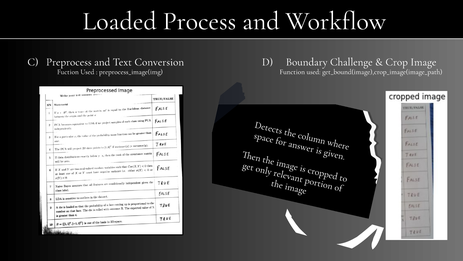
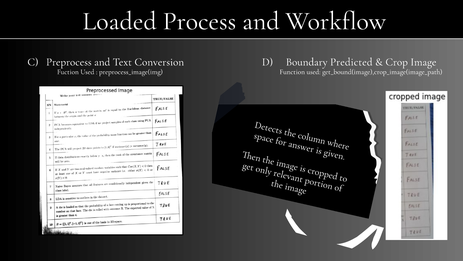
Challenge: Challenge -> Predicted
